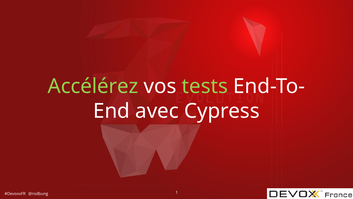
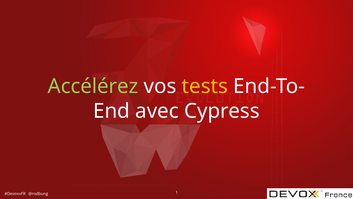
tests colour: light green -> yellow
